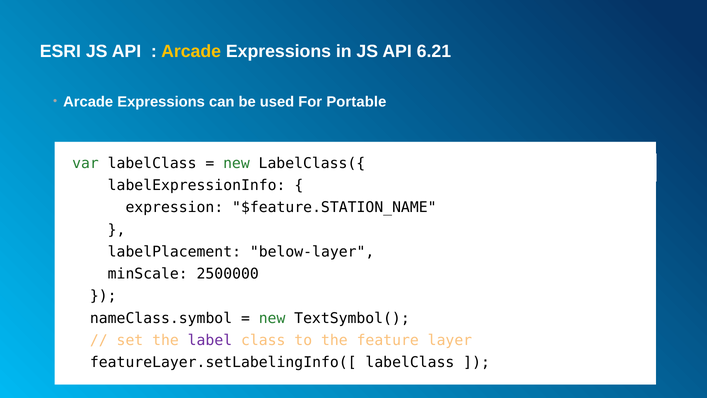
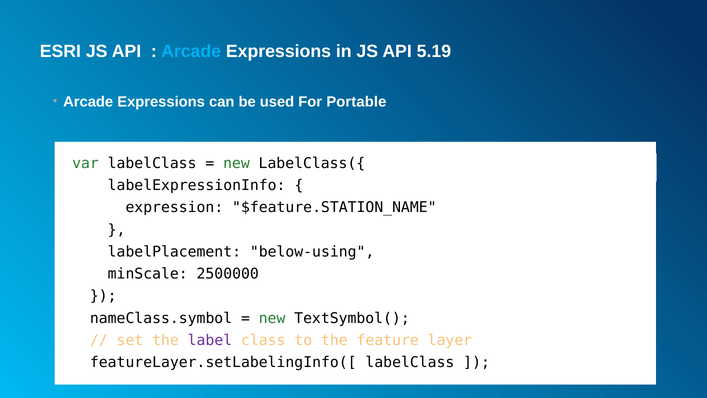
Arcade at (191, 51) colour: yellow -> light blue
6.21: 6.21 -> 5.19
below-layer: below-layer -> below-using
